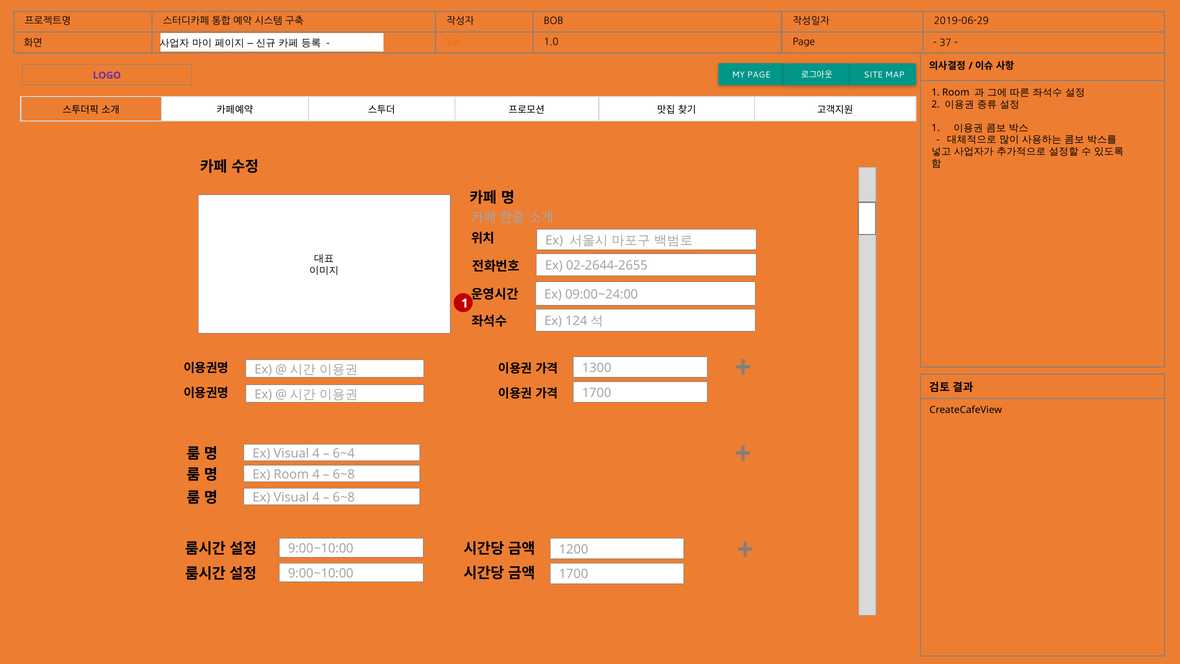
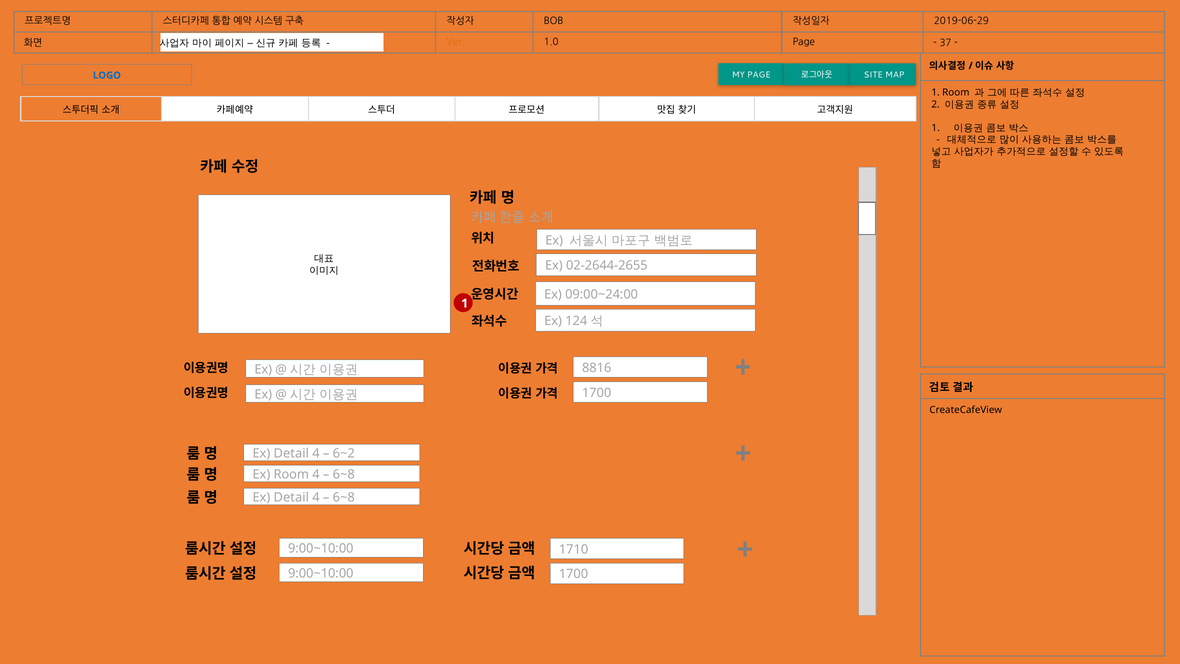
LOGO colour: purple -> blue
1300: 1300 -> 8816
Visual at (291, 453): Visual -> Detail
6~4: 6~4 -> 6~2
Visual at (291, 497): Visual -> Detail
1200: 1200 -> 1710
